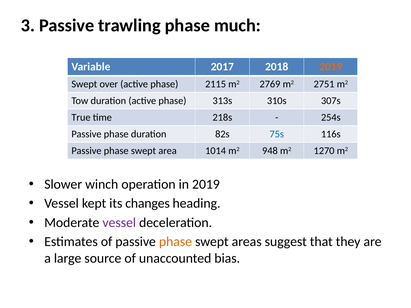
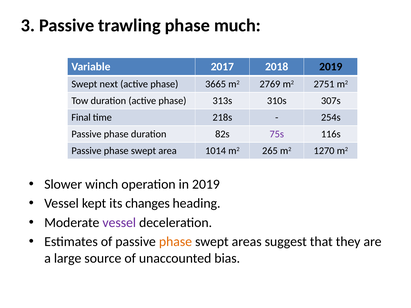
2019 at (331, 67) colour: orange -> black
over: over -> next
2115: 2115 -> 3665
True: True -> Final
75s colour: blue -> purple
948: 948 -> 265
